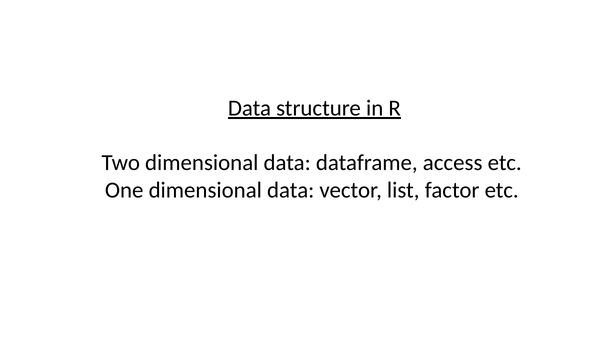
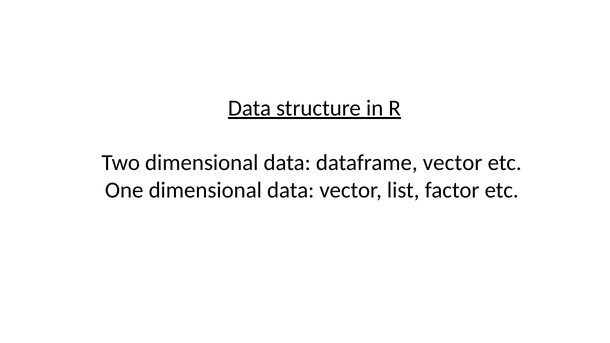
dataframe access: access -> vector
